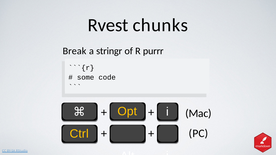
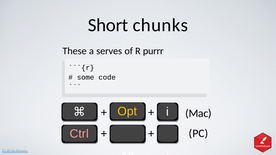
Rvest: Rvest -> Short
Break: Break -> These
stringr: stringr -> serves
Ctrl colour: yellow -> pink
